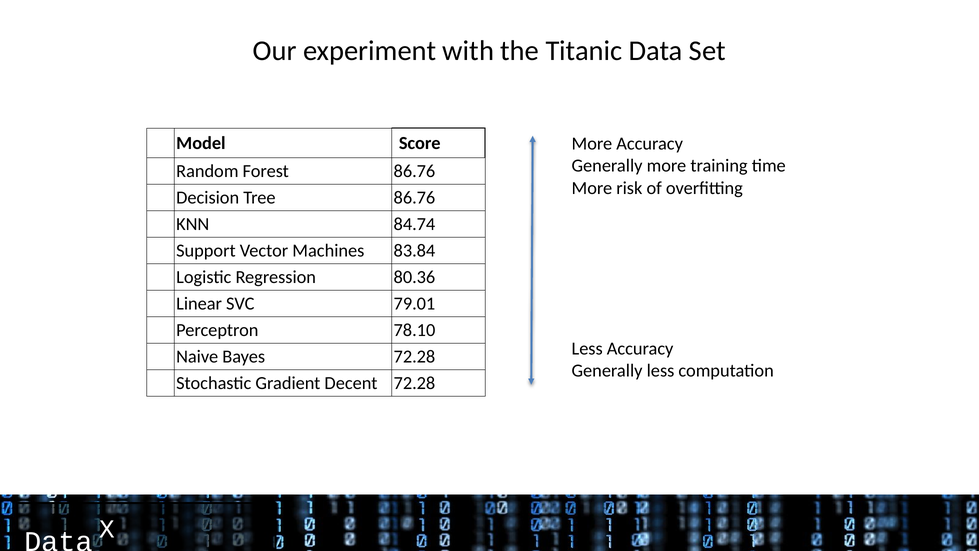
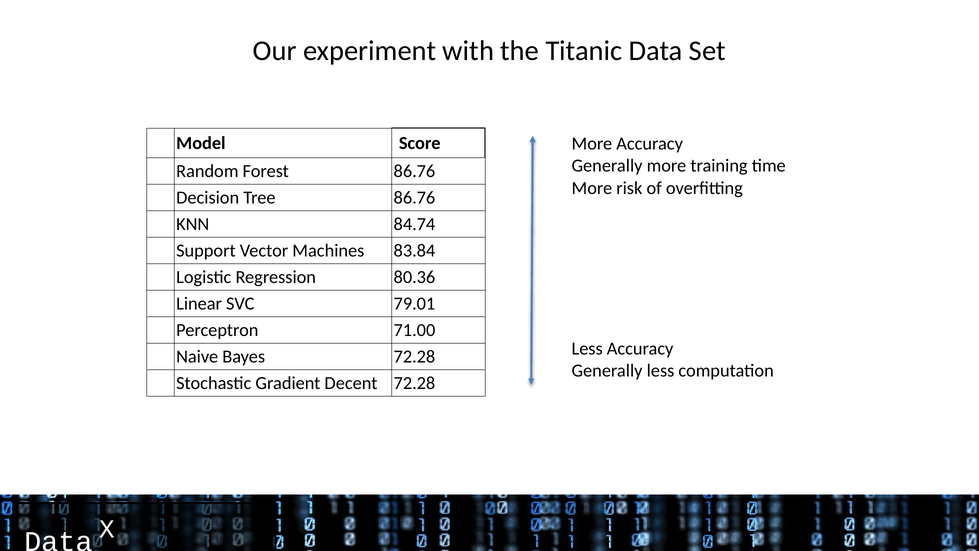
78.10: 78.10 -> 71.00
